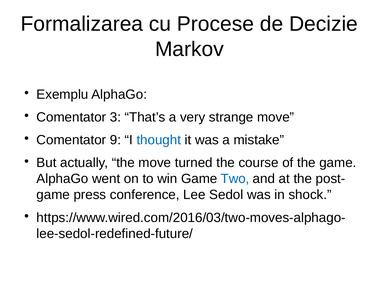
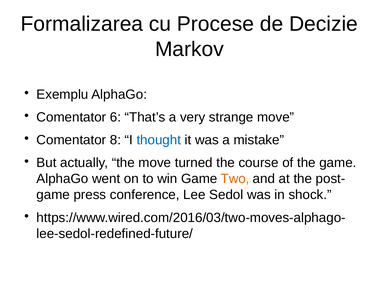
3: 3 -> 6
9: 9 -> 8
Two colour: blue -> orange
